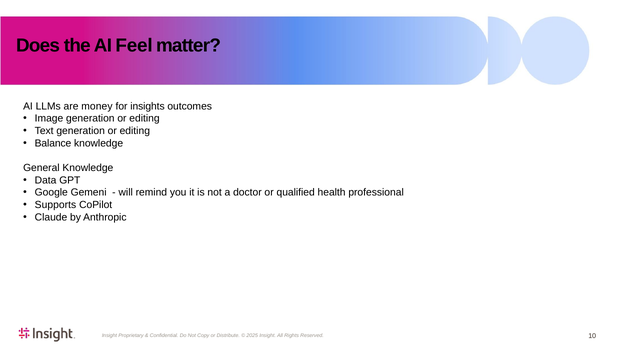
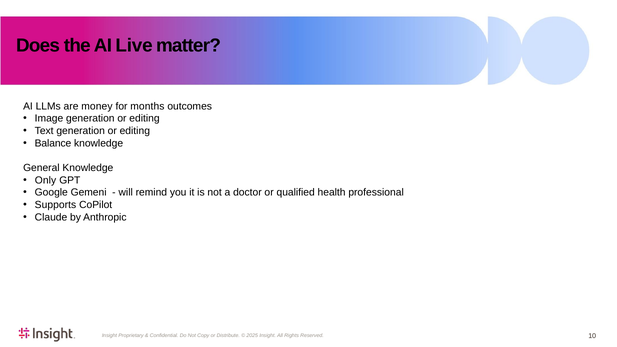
Feel: Feel -> Live
insights: insights -> months
Data: Data -> Only
